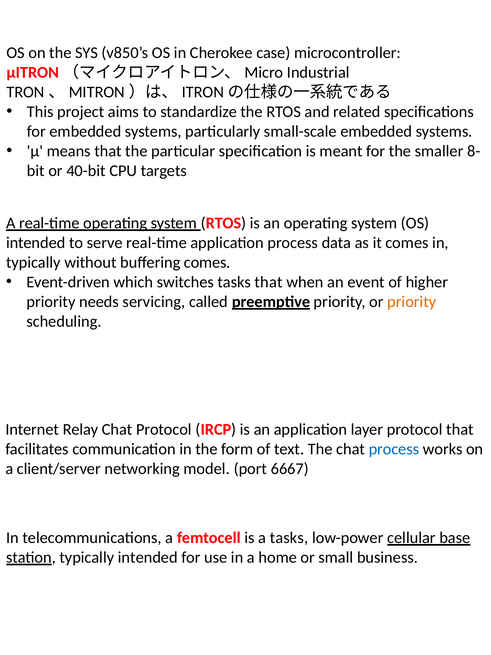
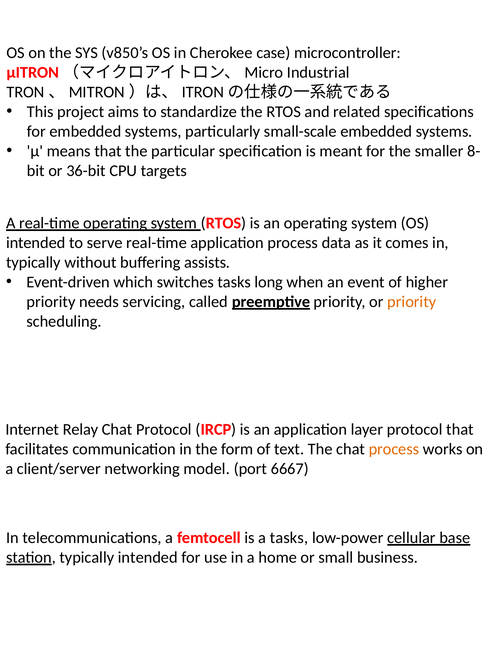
40-bit: 40-bit -> 36-bit
buffering comes: comes -> assists
tasks that: that -> long
process at (394, 449) colour: blue -> orange
